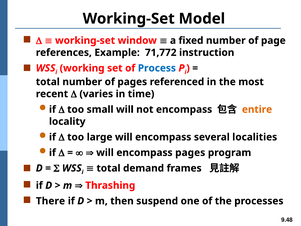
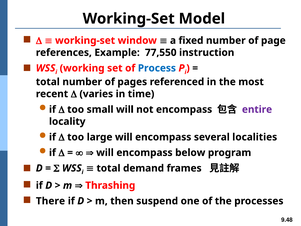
71,772: 71,772 -> 77,550
entire colour: orange -> purple
encompass pages: pages -> below
